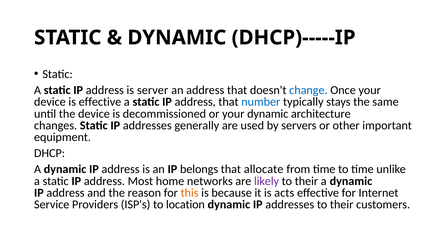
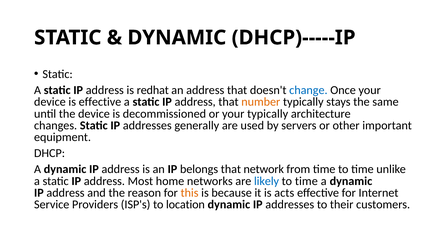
server: server -> redhat
number colour: blue -> orange
your dynamic: dynamic -> typically
allocate: allocate -> network
likely colour: purple -> blue
their at (306, 181): their -> time
